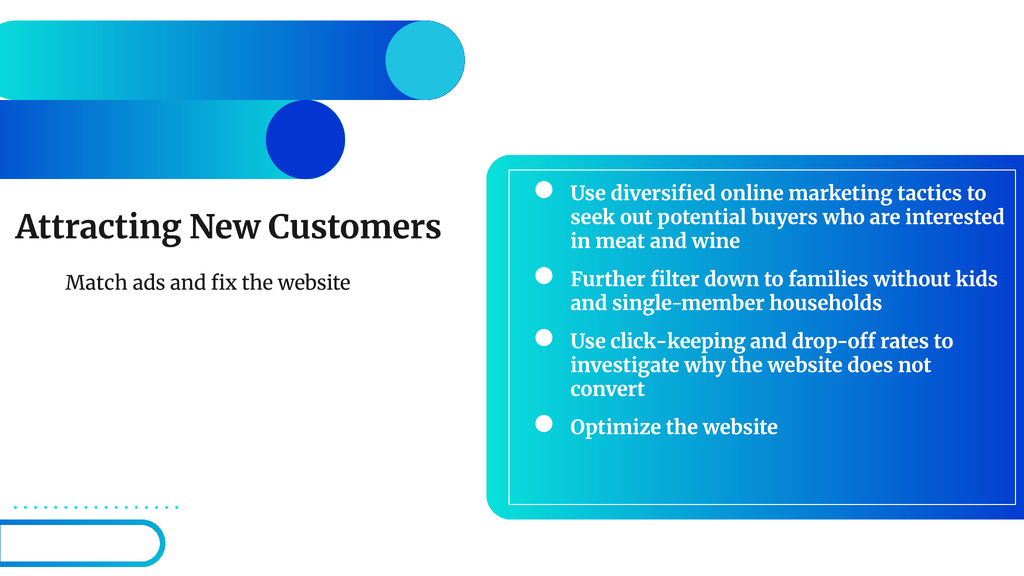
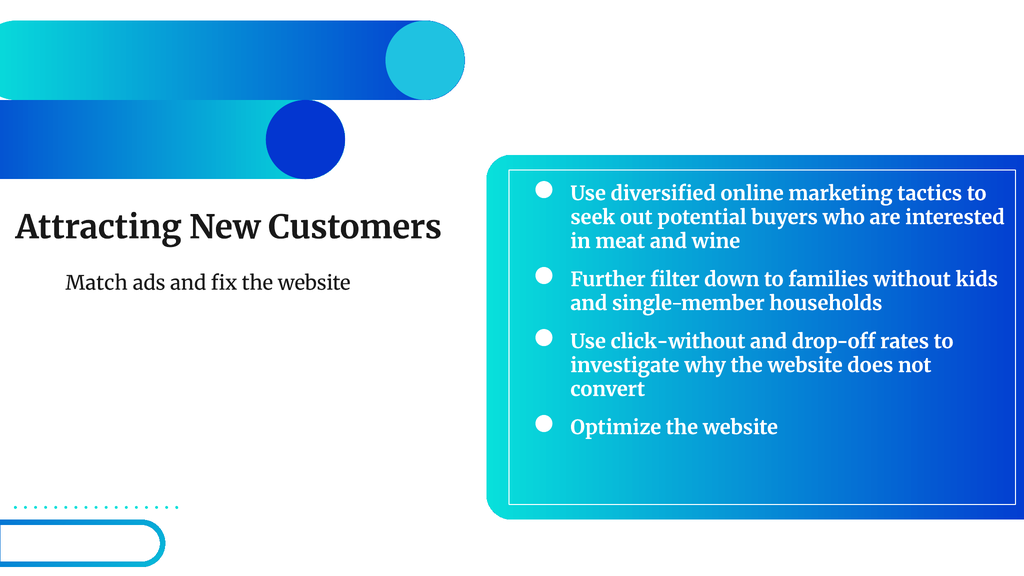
click-keeping: click-keeping -> click-without
